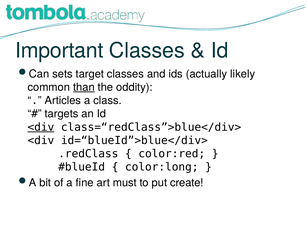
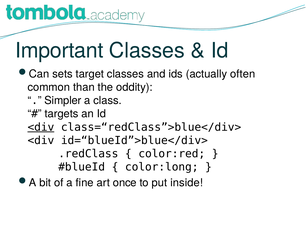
likely: likely -> often
than underline: present -> none
Articles: Articles -> Simpler
must: must -> once
create: create -> inside
